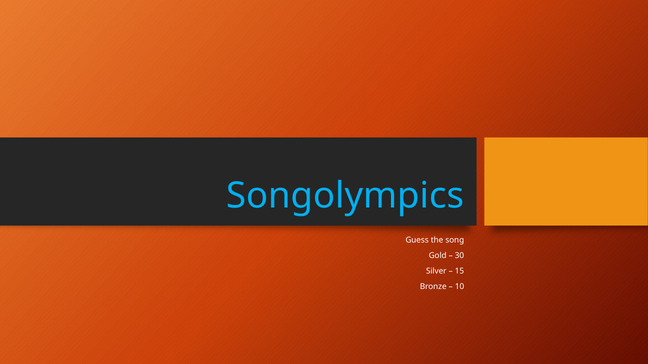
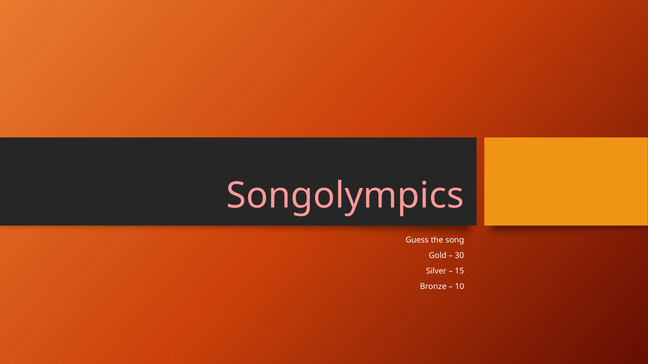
Songolympics colour: light blue -> pink
